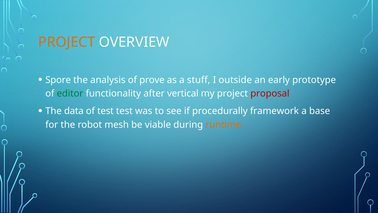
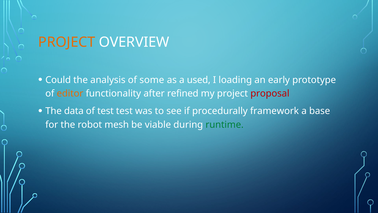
Spore: Spore -> Could
prove: prove -> some
stuff: stuff -> used
outside: outside -> loading
editor colour: green -> orange
vertical: vertical -> refined
runtime colour: orange -> green
